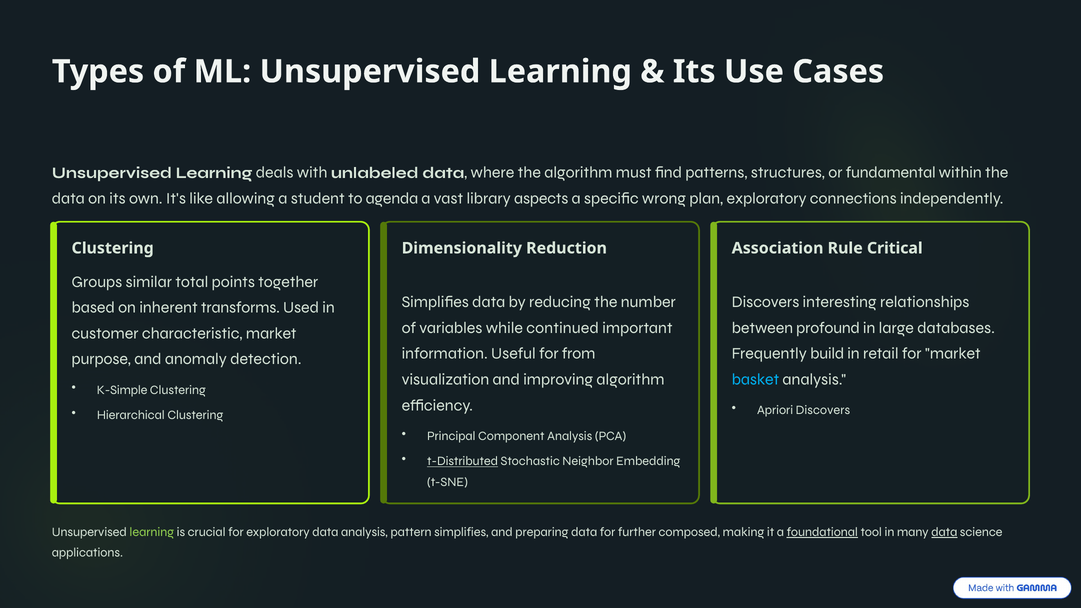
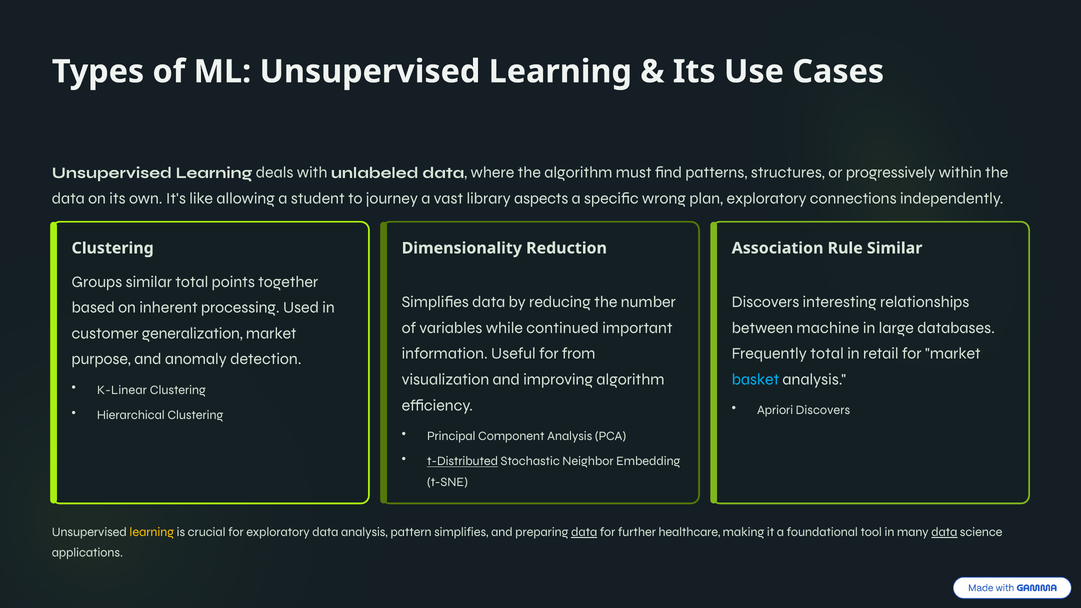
fundamental: fundamental -> progressively
agenda: agenda -> journey
Rule Critical: Critical -> Similar
transforms: transforms -> processing
profound: profound -> machine
characteristic: characteristic -> generalization
Frequently build: build -> total
K-Simple: K-Simple -> K-Linear
learning at (152, 532) colour: light green -> yellow
data at (584, 532) underline: none -> present
composed: composed -> healthcare
foundational underline: present -> none
